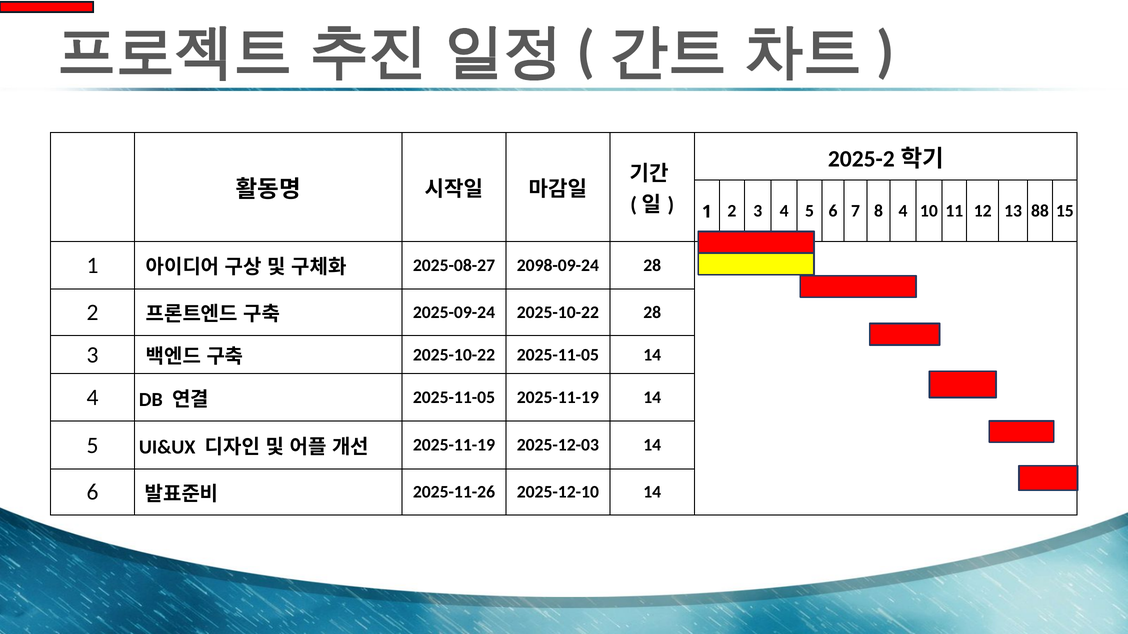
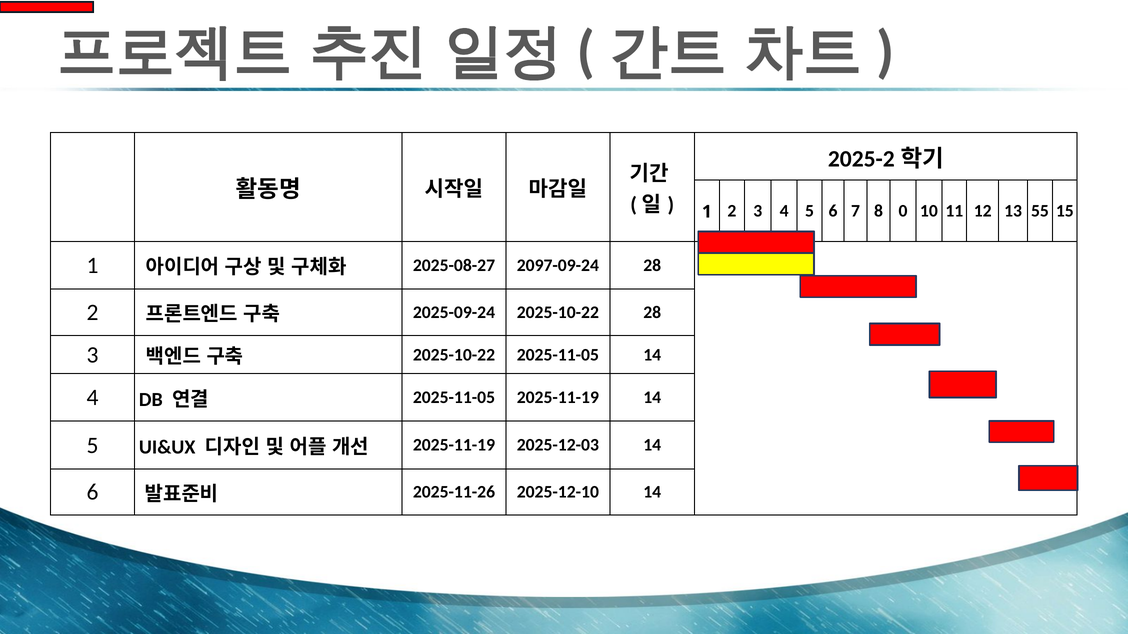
8 4: 4 -> 0
88: 88 -> 55
2098-09-24: 2098-09-24 -> 2097-09-24
